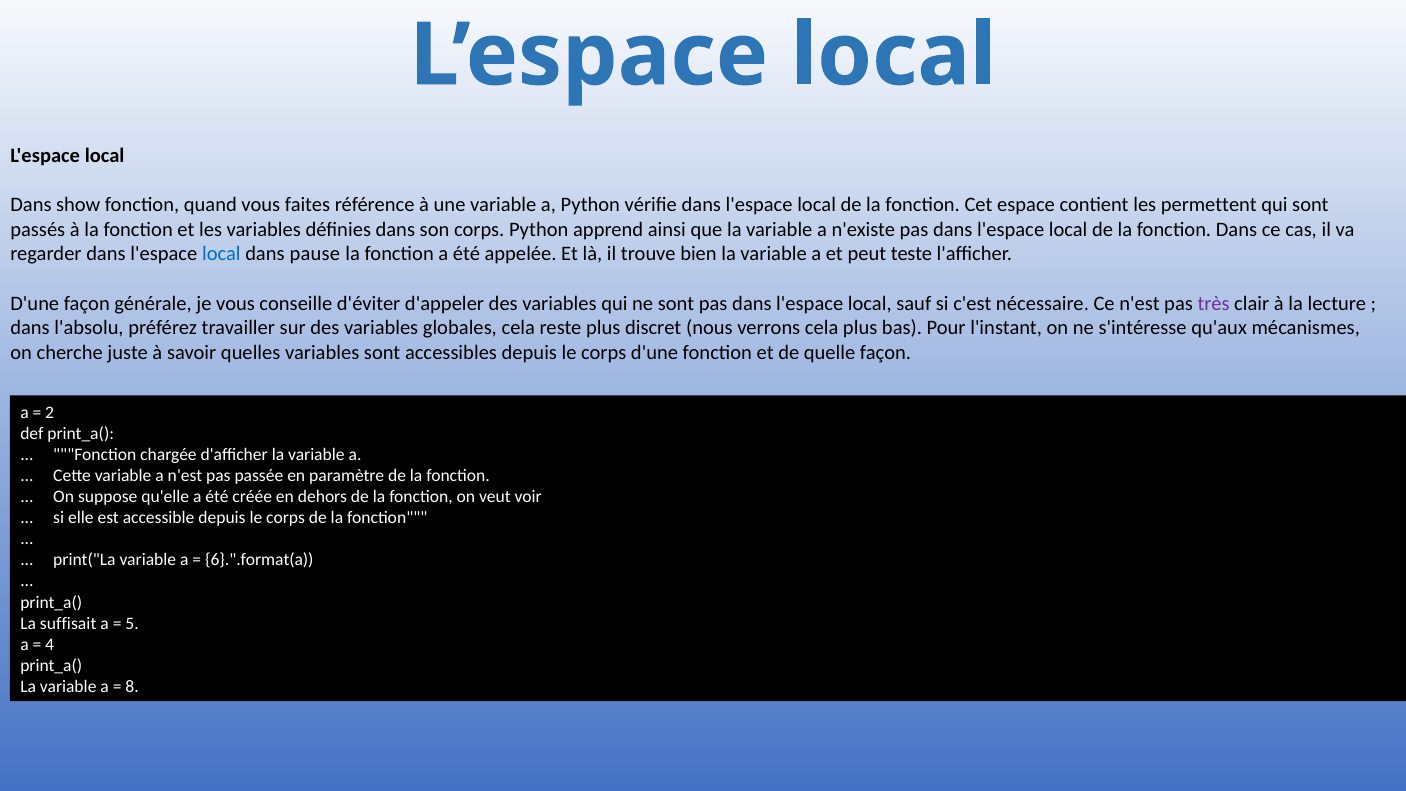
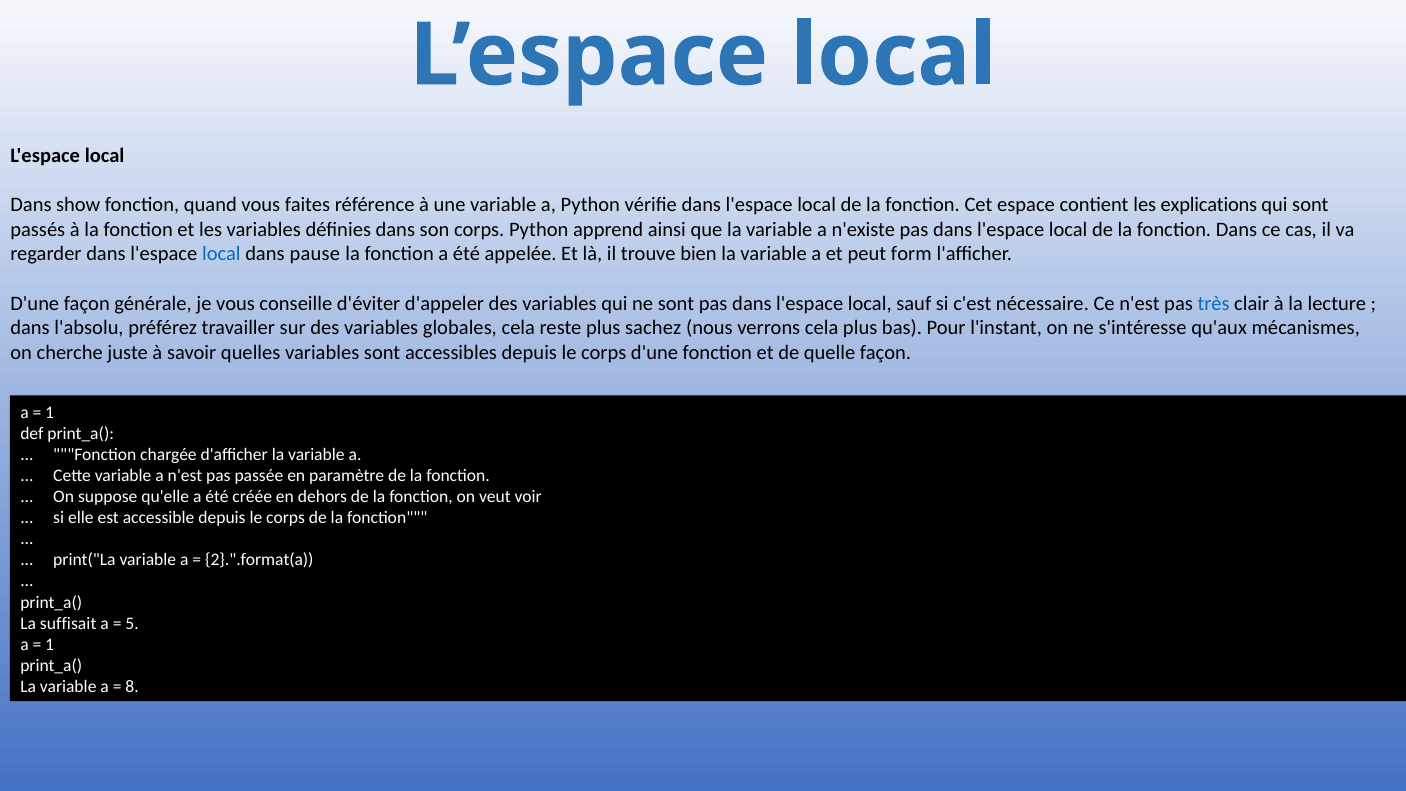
permettent: permettent -> explications
teste: teste -> form
très colour: purple -> blue
discret: discret -> sachez
2 at (50, 412): 2 -> 1
6}.".format(a: 6}.".format(a -> 2}.".format(a
4 at (50, 644): 4 -> 1
